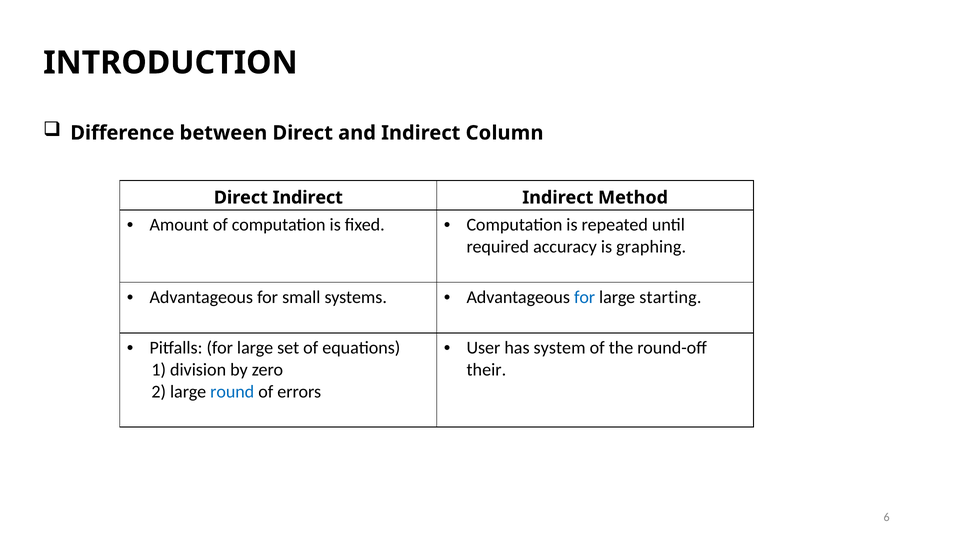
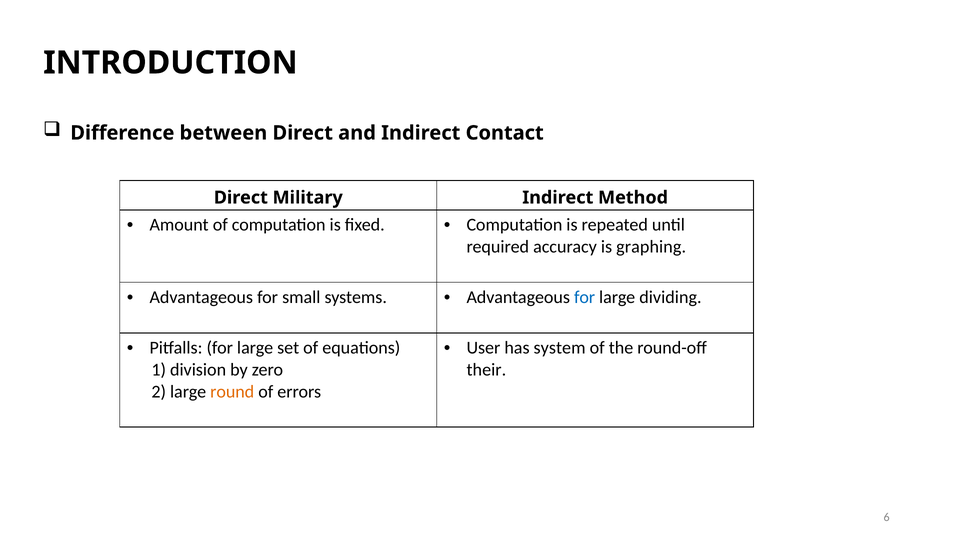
Column: Column -> Contact
Direct Indirect: Indirect -> Military
starting: starting -> dividing
round colour: blue -> orange
